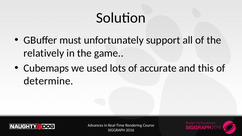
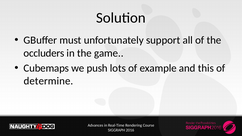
relatively: relatively -> occluders
used: used -> push
accurate: accurate -> example
